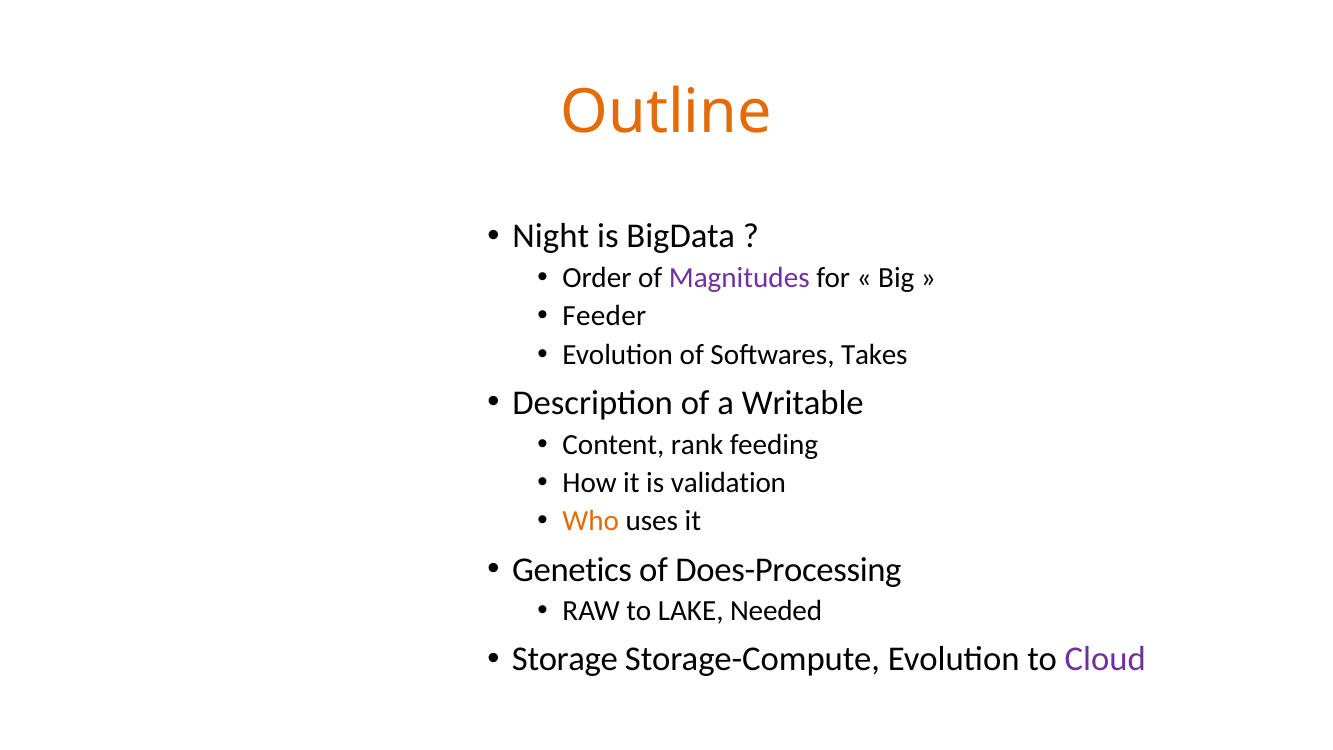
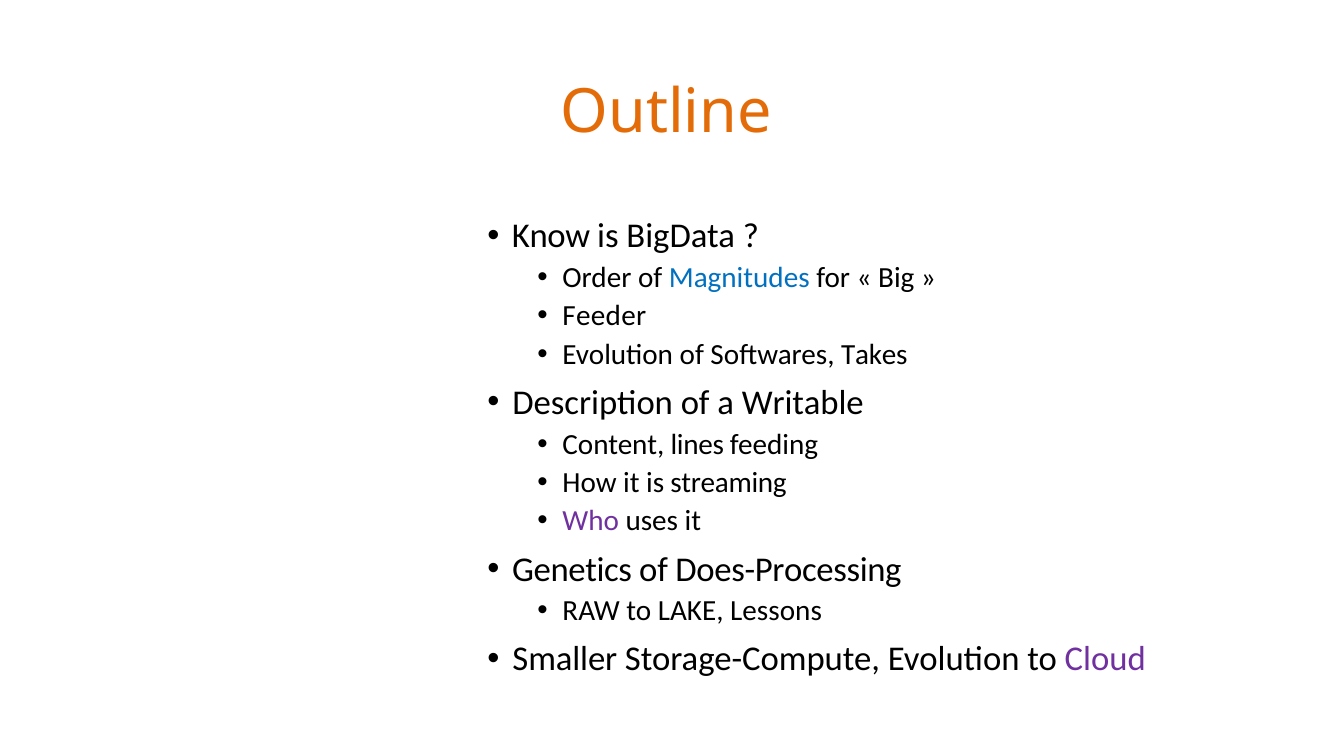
Night: Night -> Know
Magnitudes colour: purple -> blue
rank: rank -> lines
validation: validation -> streaming
Who colour: orange -> purple
Needed: Needed -> Lessons
Storage: Storage -> Smaller
